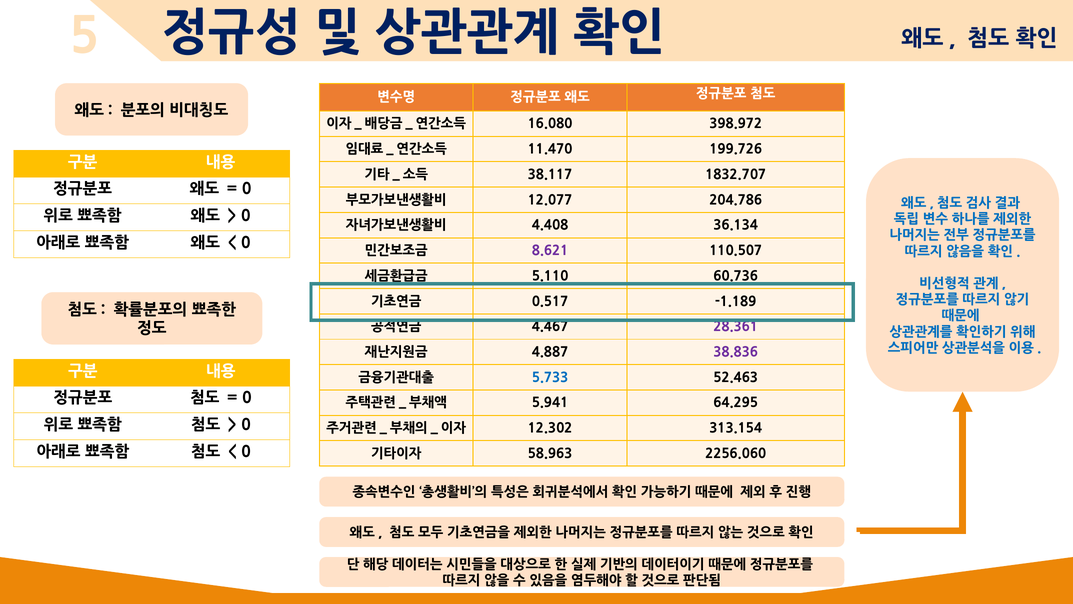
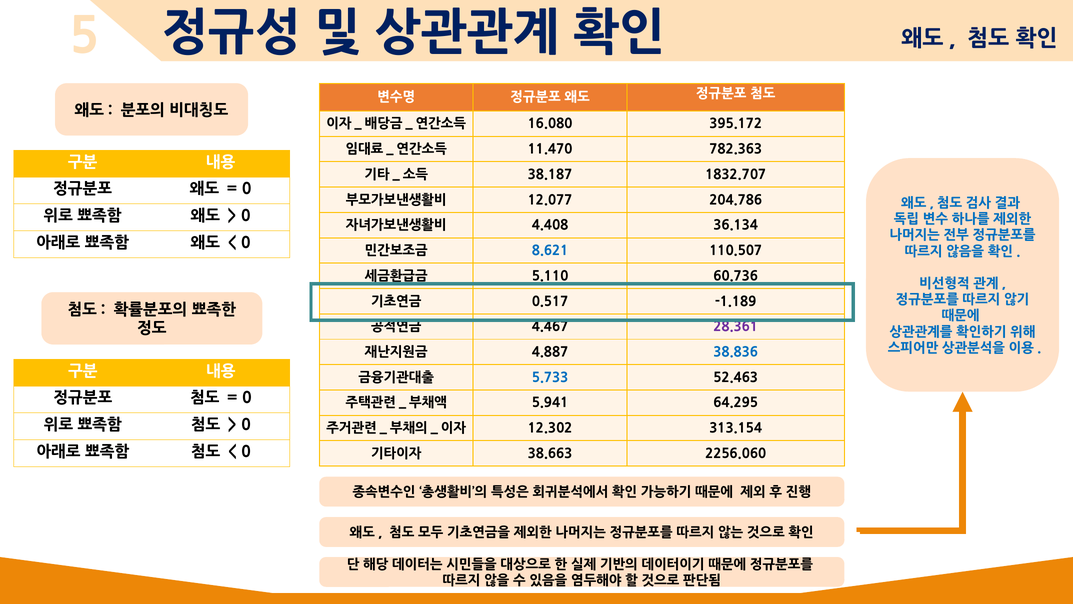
398.972: 398.972 -> 395.172
199.726: 199.726 -> 782.363
38.117: 38.117 -> 38.187
8.621 colour: purple -> blue
38.836 colour: purple -> blue
58.963: 58.963 -> 38.663
